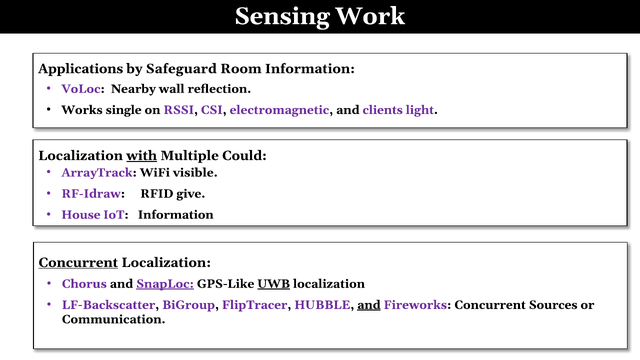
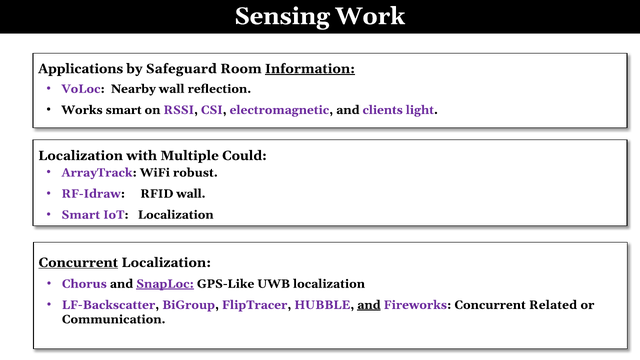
Information at (310, 69) underline: none -> present
Works single: single -> smart
with underline: present -> none
visible: visible -> robust
RFID give: give -> wall
House at (81, 215): House -> Smart
IoT Information: Information -> Localization
UWB underline: present -> none
Sources: Sources -> Related
